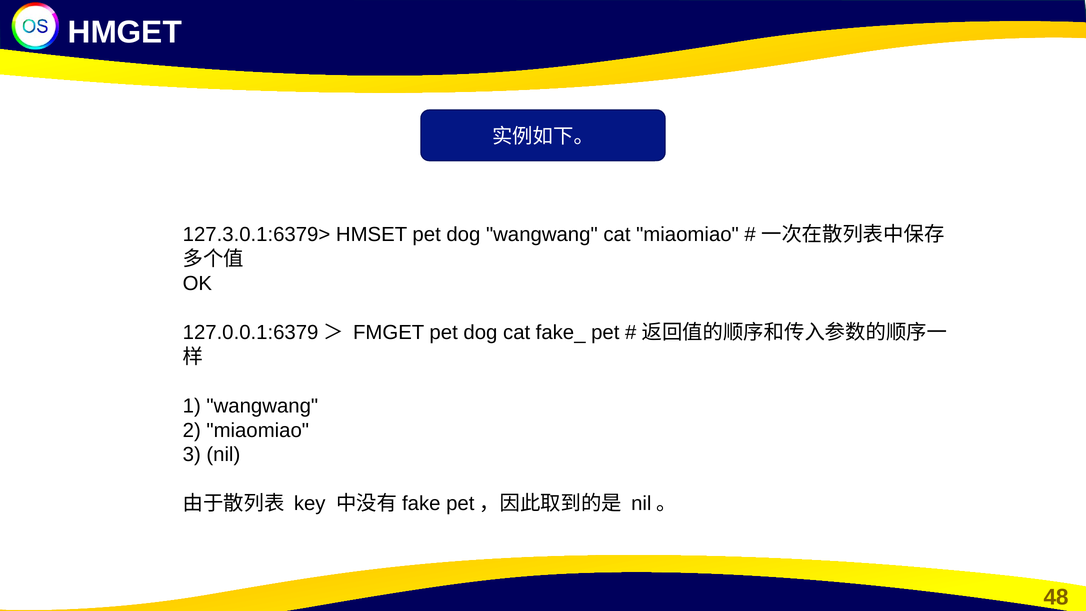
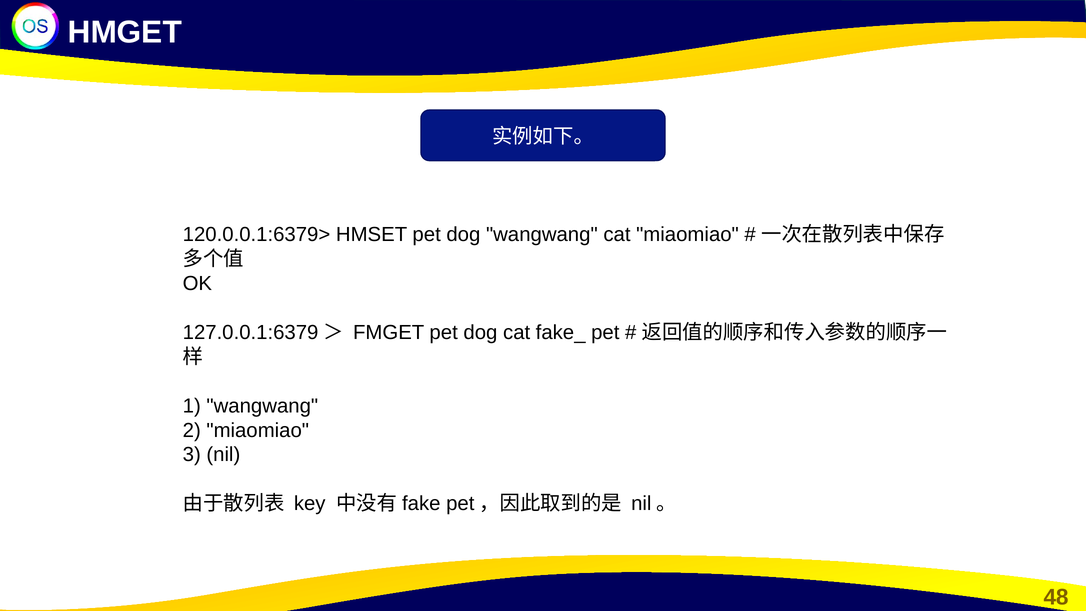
127.3.0.1:6379>: 127.3.0.1:6379> -> 120.0.0.1:6379>
